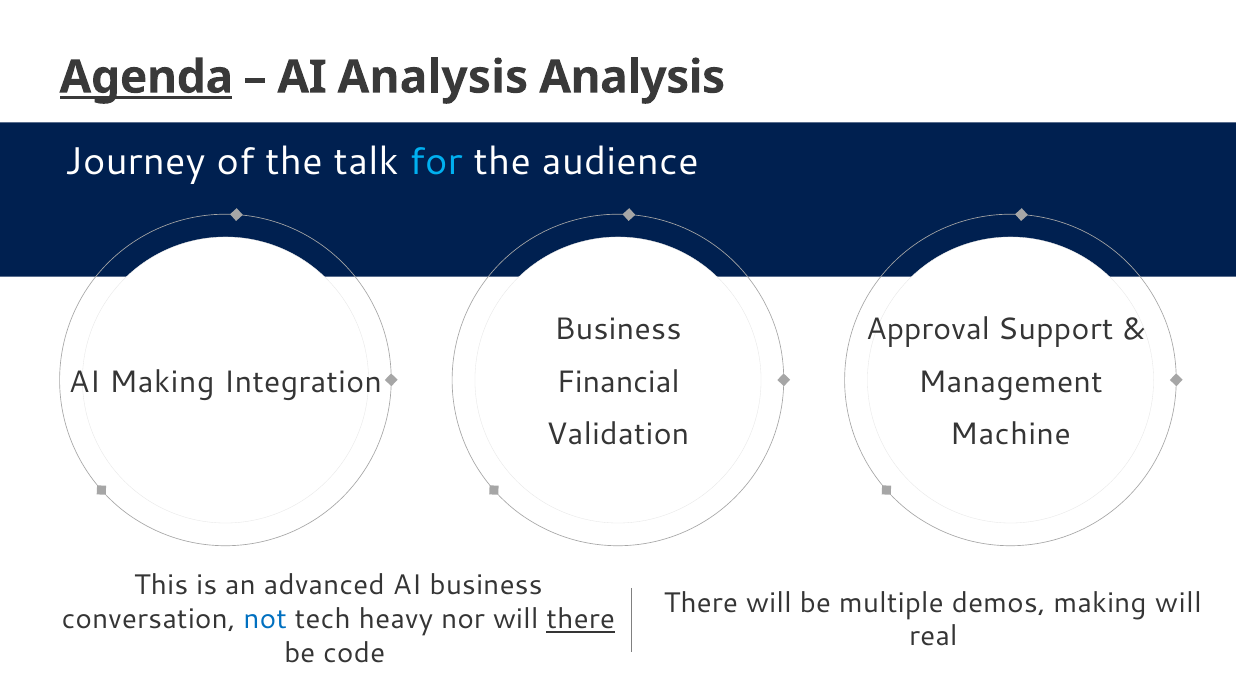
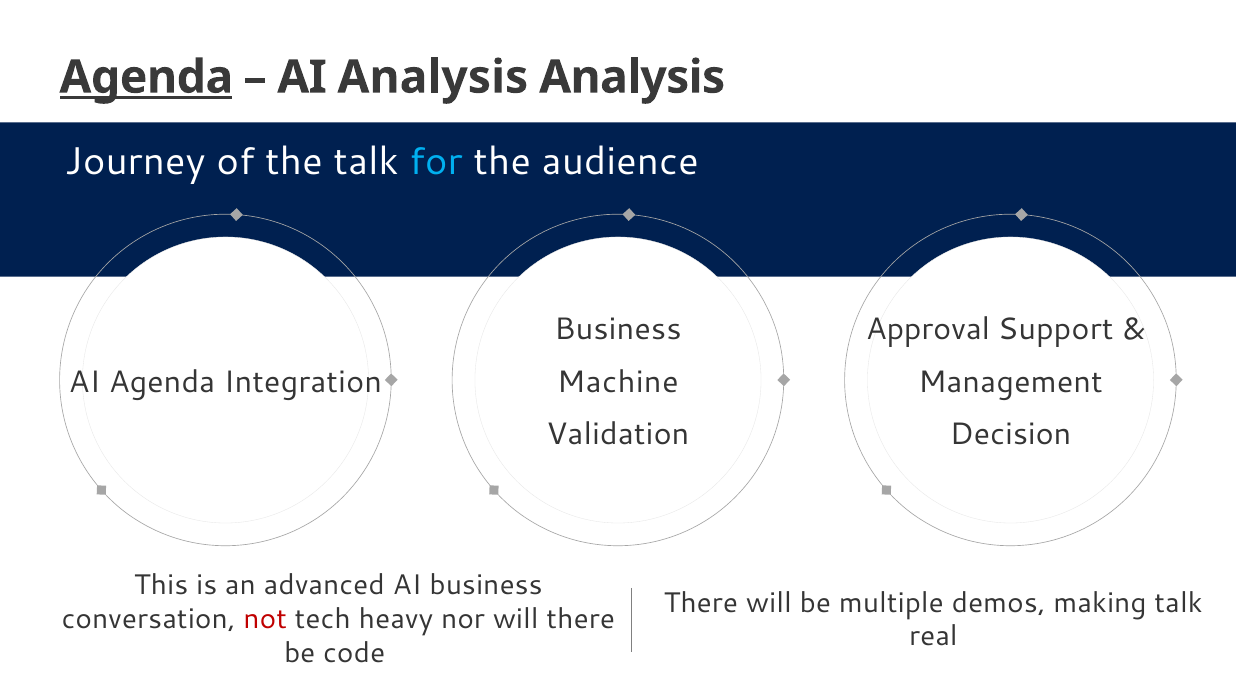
AI Making: Making -> Agenda
Financial: Financial -> Machine
Machine: Machine -> Decision
making will: will -> talk
not colour: blue -> red
there at (581, 620) underline: present -> none
